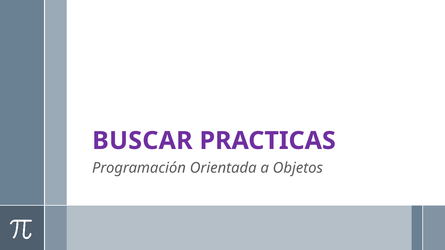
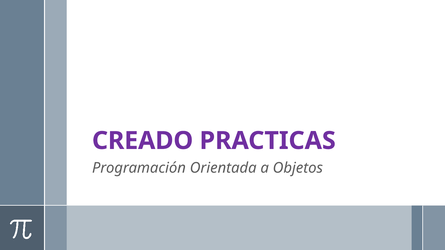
BUSCAR: BUSCAR -> CREADO
